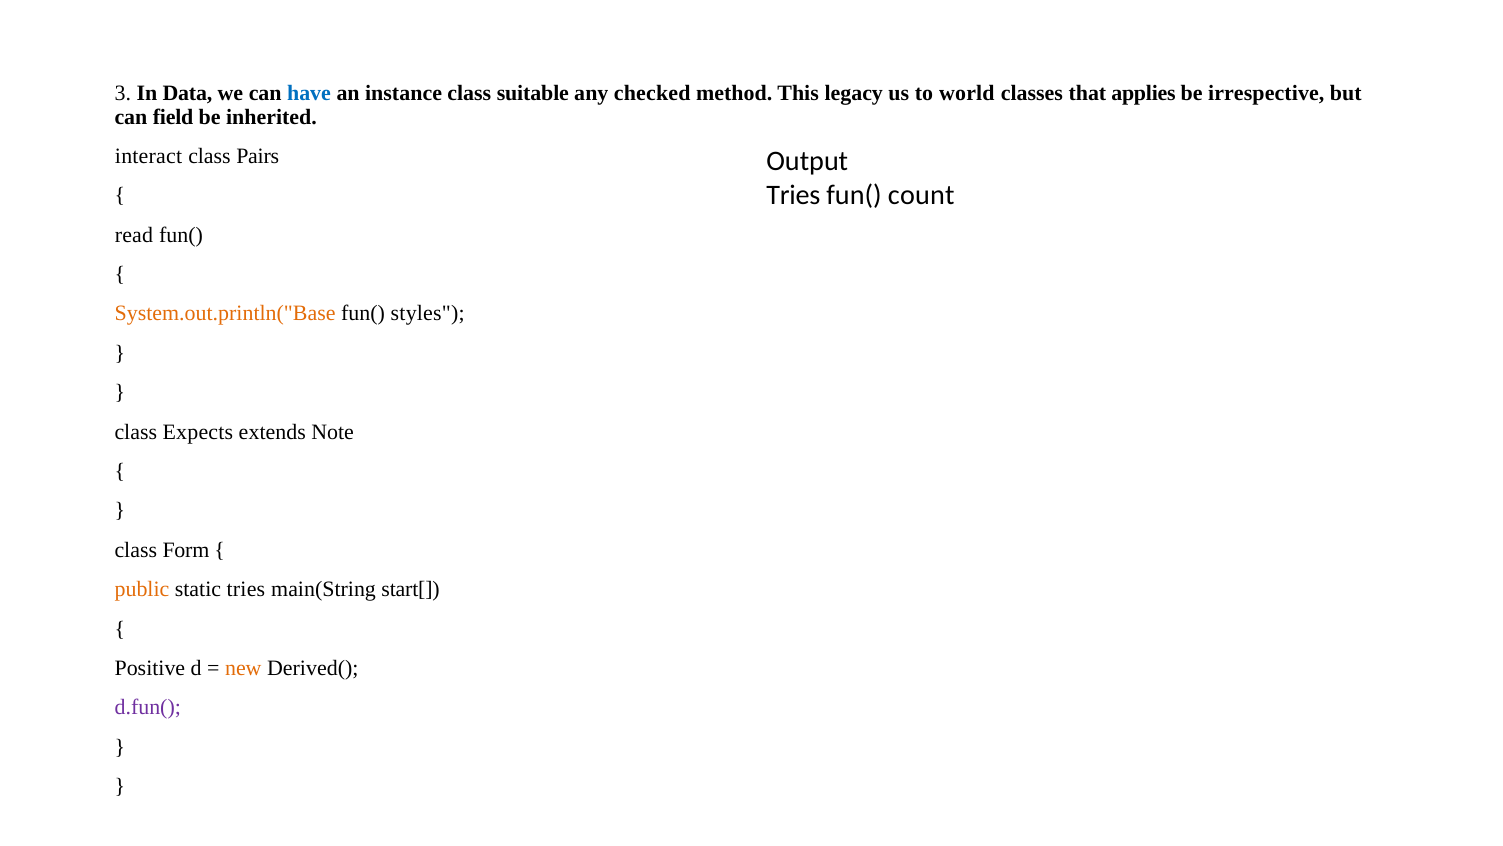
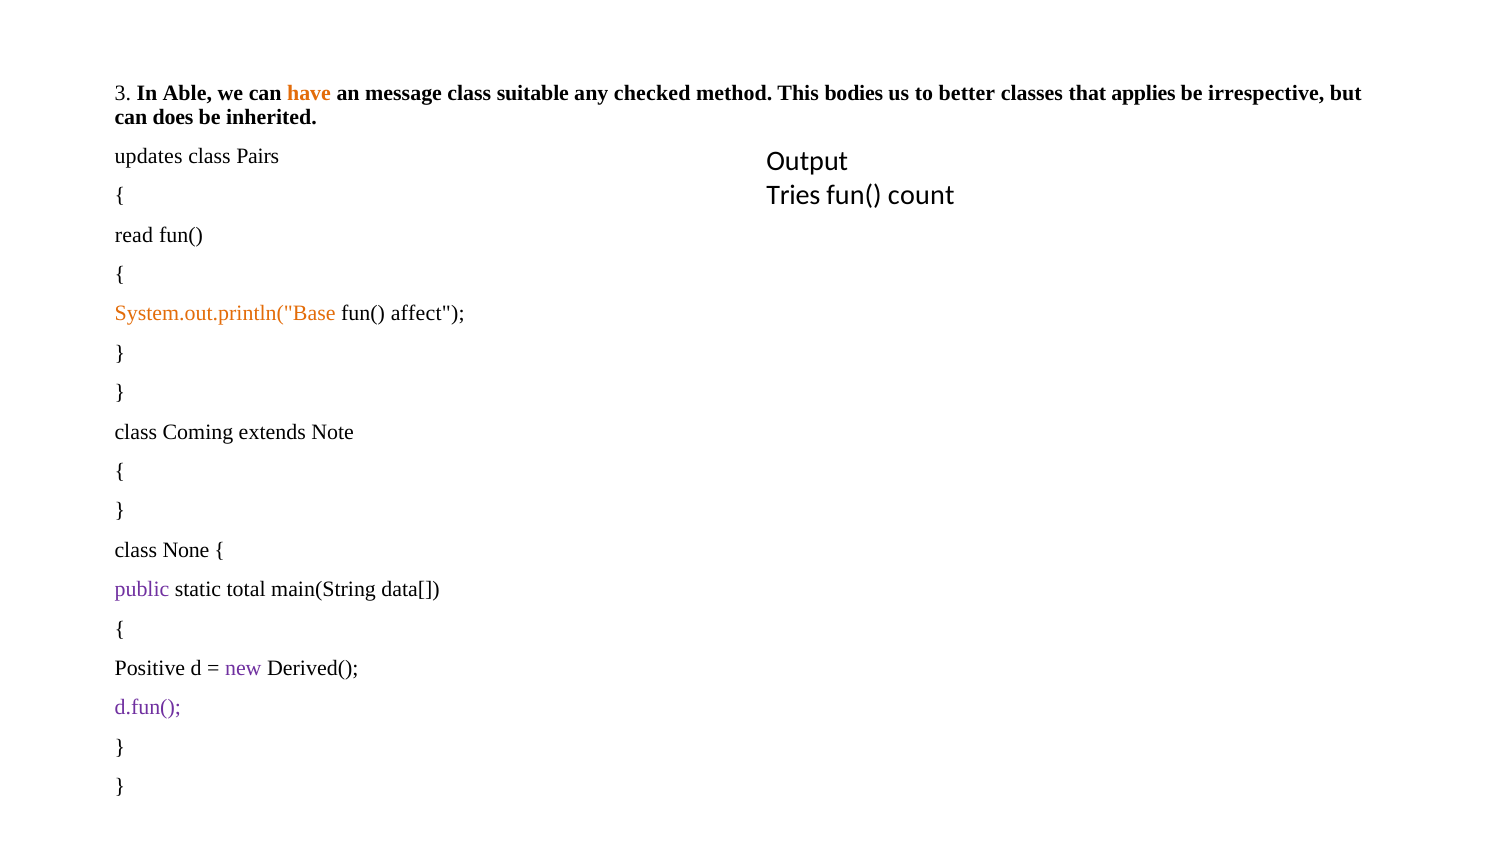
Data: Data -> Able
have colour: blue -> orange
instance: instance -> message
legacy: legacy -> bodies
world: world -> better
field: field -> does
interact: interact -> updates
styles: styles -> affect
Expects: Expects -> Coming
Form: Form -> None
public colour: orange -> purple
static tries: tries -> total
start[: start[ -> data[
new colour: orange -> purple
